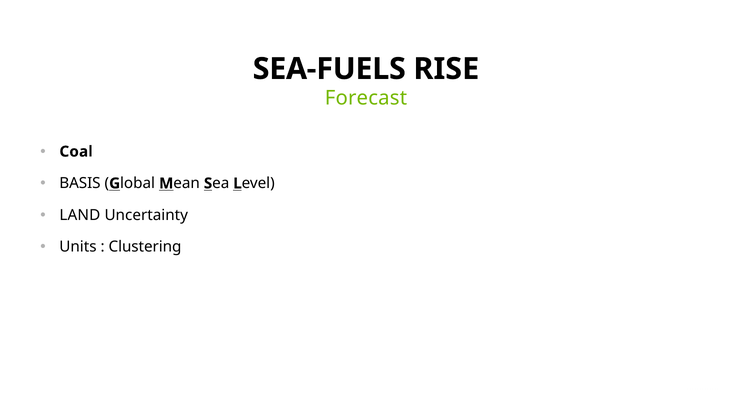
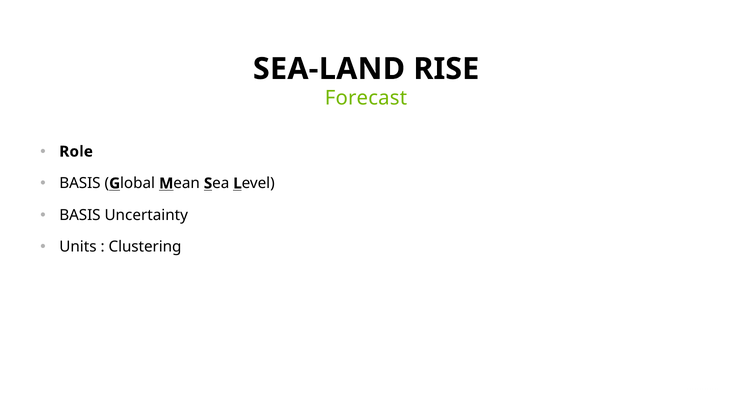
SEA-FUELS: SEA-FUELS -> SEA-LAND
Coal: Coal -> Role
LAND at (80, 215): LAND -> BASIS
